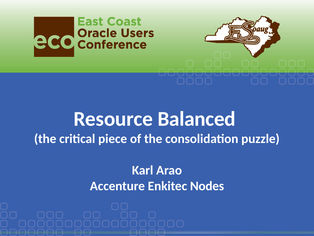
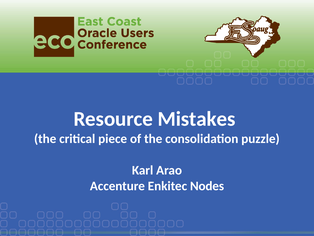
Balanced: Balanced -> Mistakes
